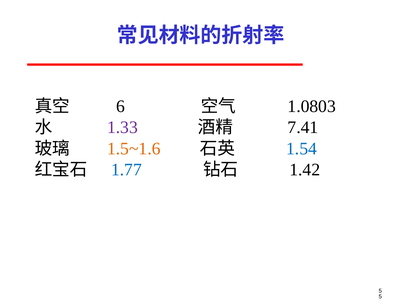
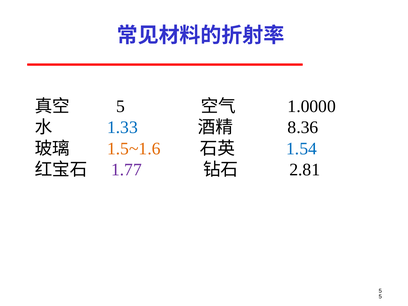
6 at (121, 106): 6 -> 5
1.0803: 1.0803 -> 1.0000
1.33 colour: purple -> blue
7.41: 7.41 -> 8.36
1.77 colour: blue -> purple
1.42: 1.42 -> 2.81
